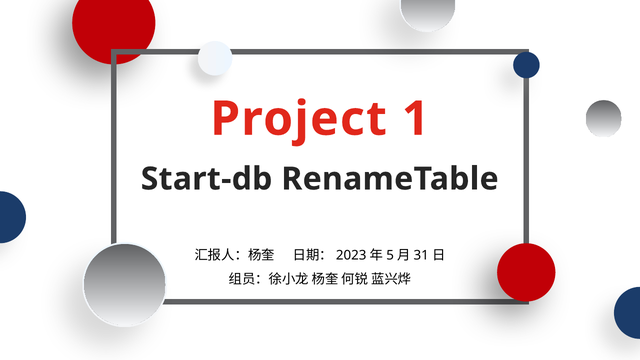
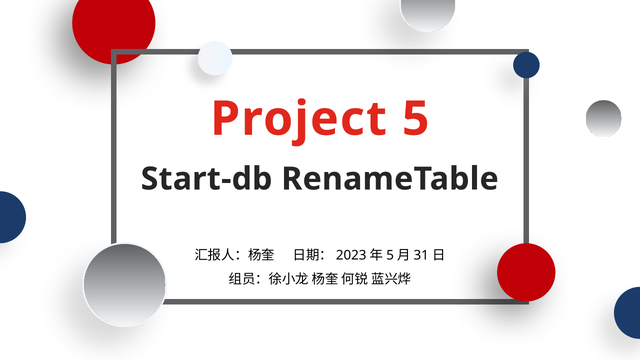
Project 1: 1 -> 5
